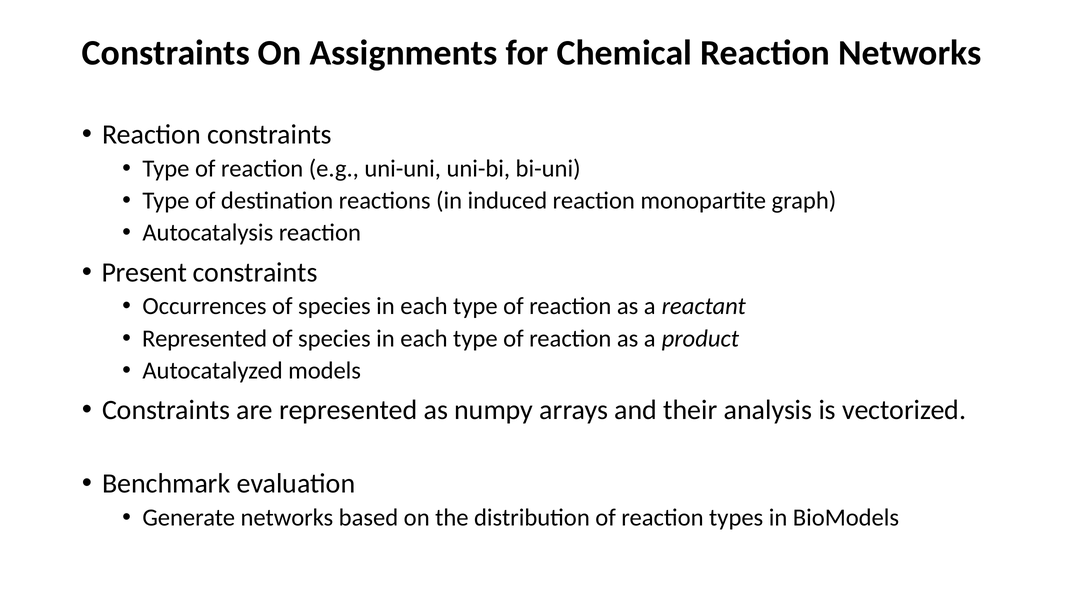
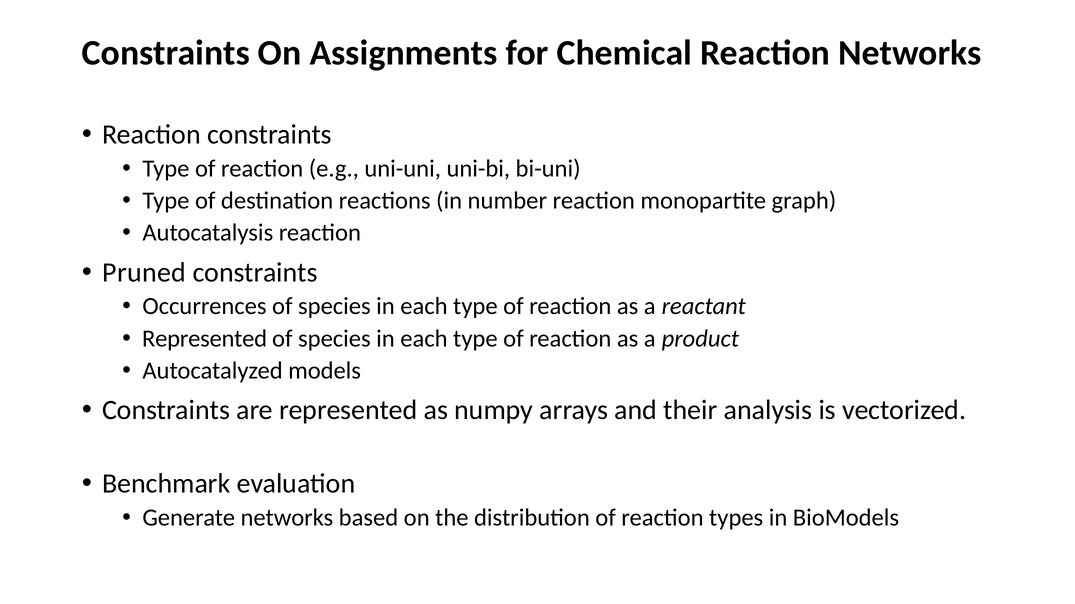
induced: induced -> number
Present: Present -> Pruned
